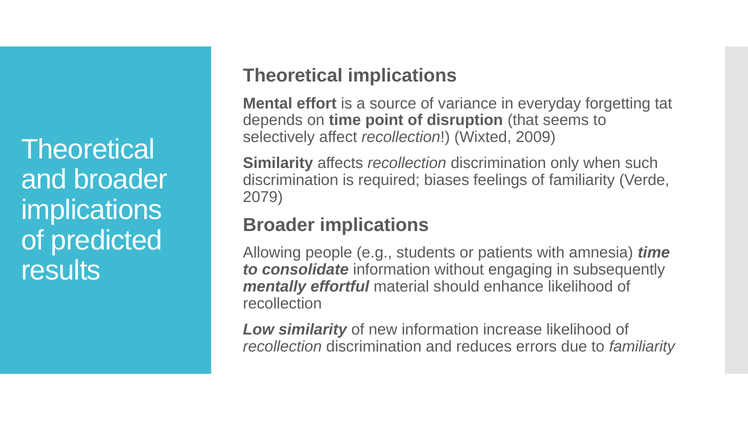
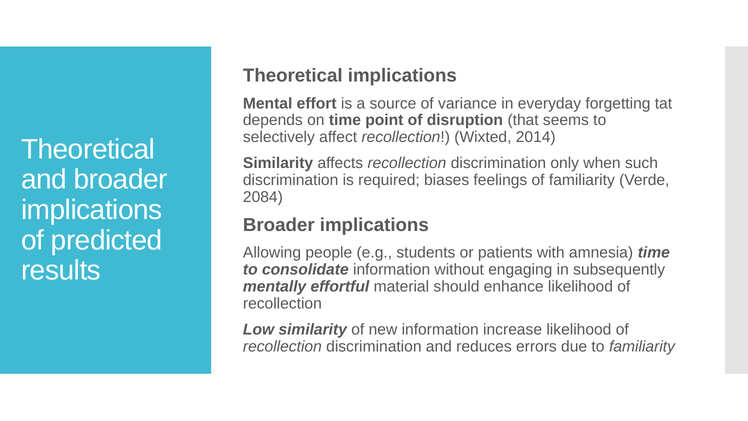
2009: 2009 -> 2014
2079: 2079 -> 2084
